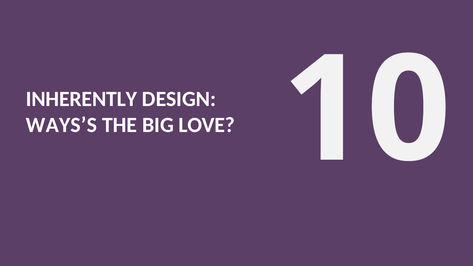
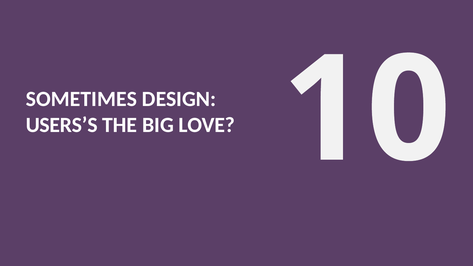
INHERENTLY: INHERENTLY -> SOMETIMES
WAYS’S: WAYS’S -> USERS’S
